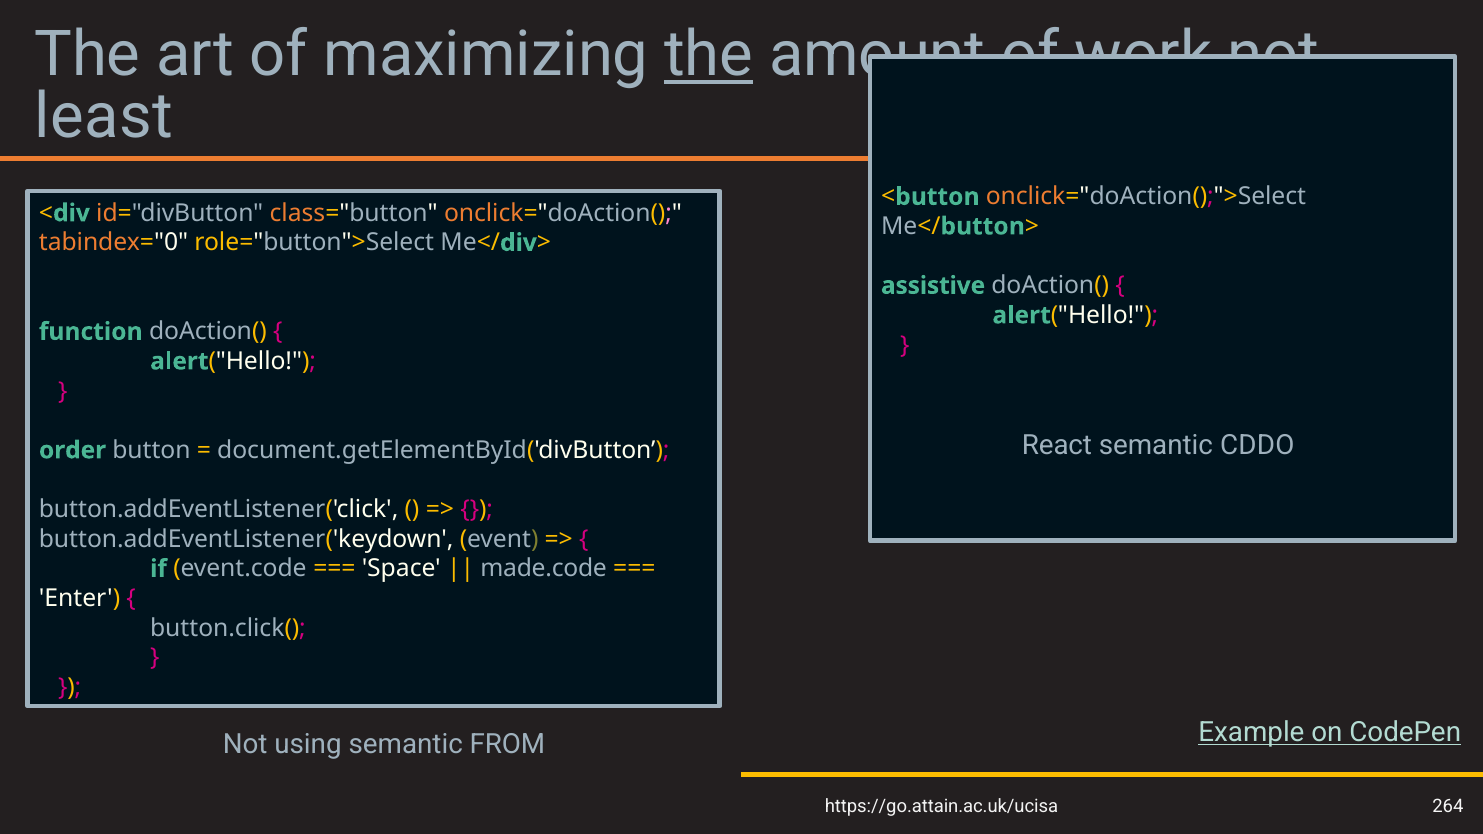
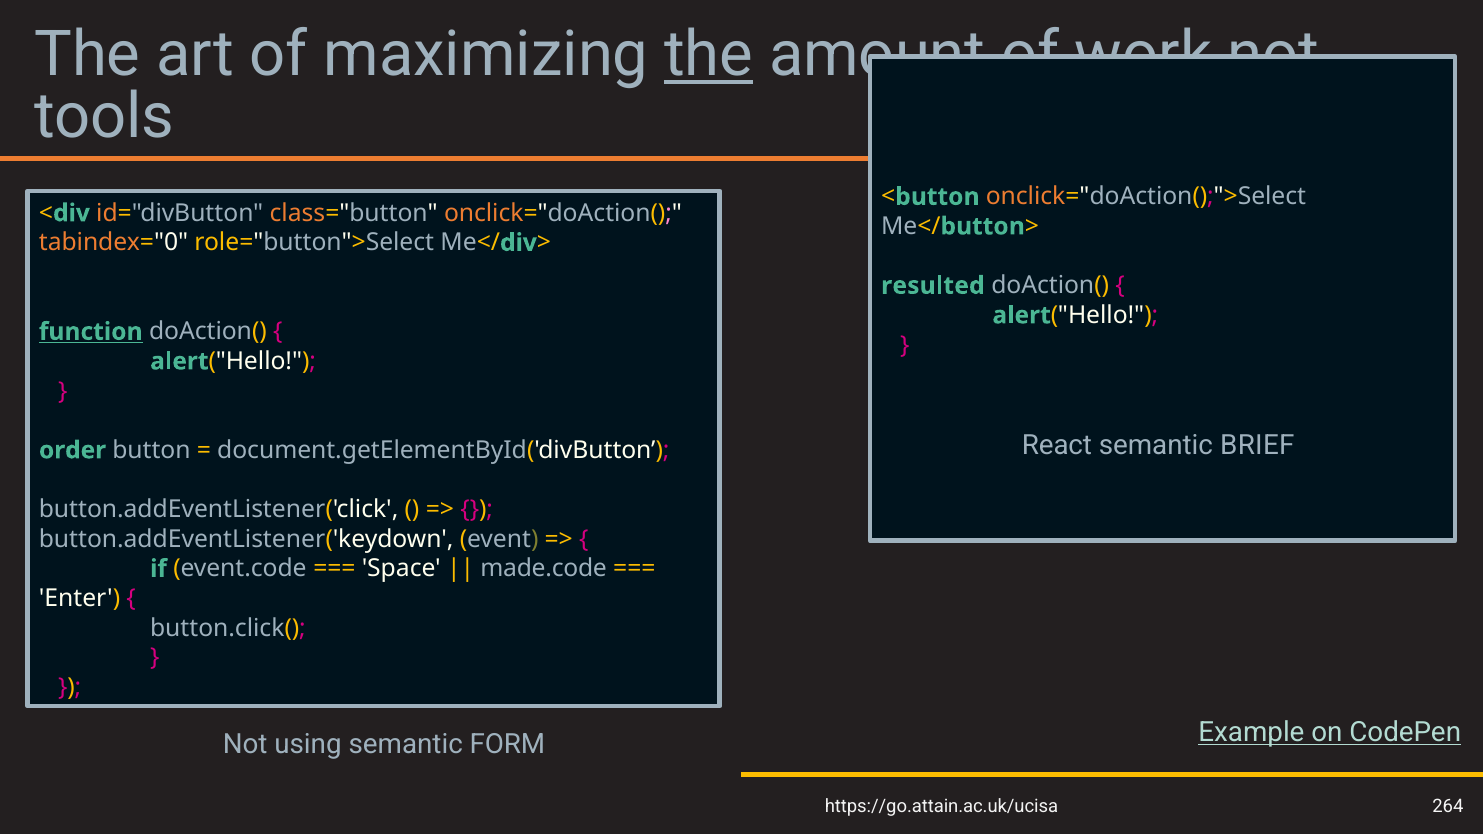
least: least -> tools
assistive: assistive -> resulted
function underline: none -> present
CDDO: CDDO -> BRIEF
FROM: FROM -> FORM
